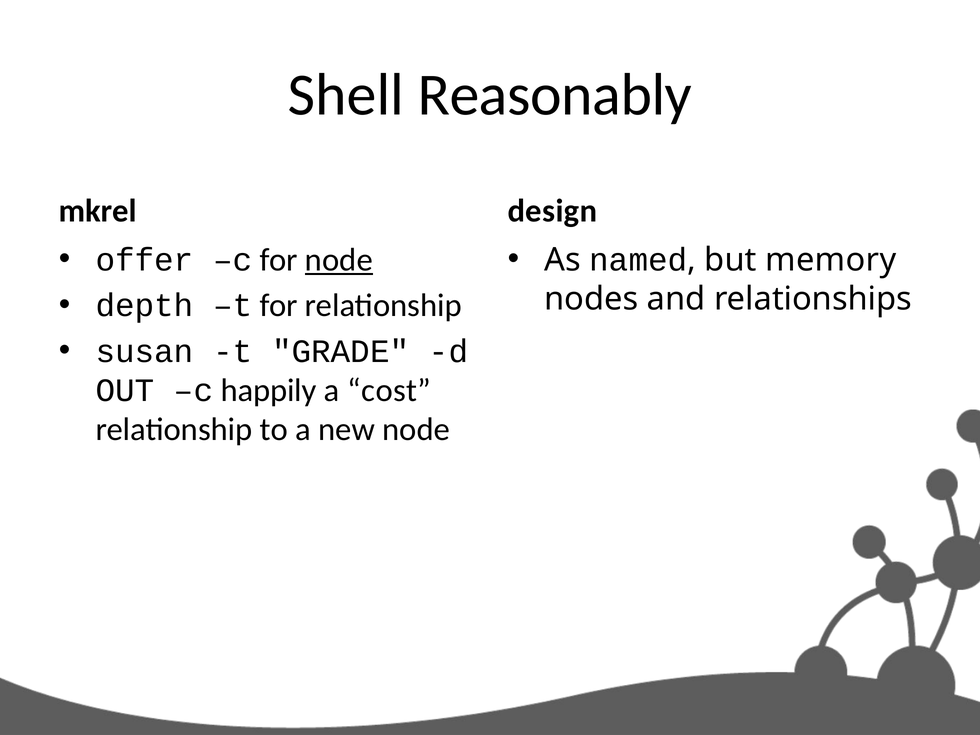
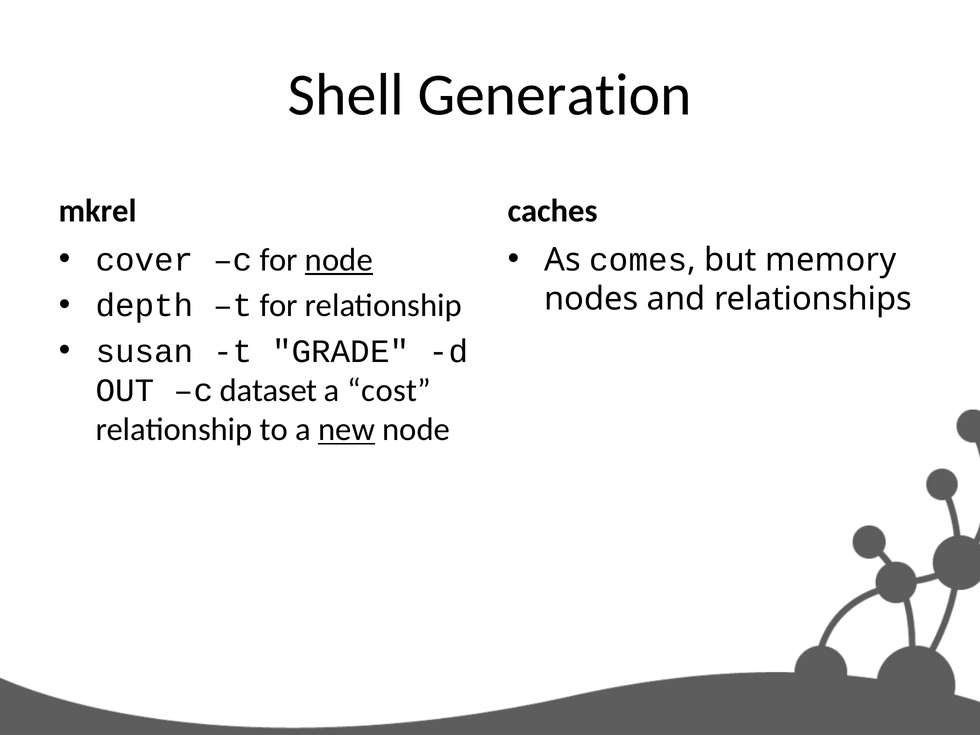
Reasonably: Reasonably -> Generation
design: design -> caches
offer: offer -> cover
named: named -> comes
happily: happily -> dataset
new underline: none -> present
